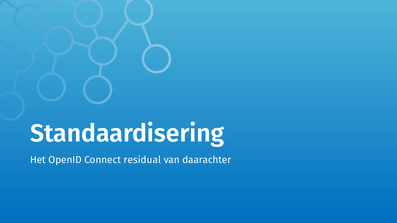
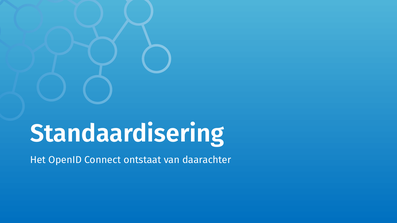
residual: residual -> ontstaat
